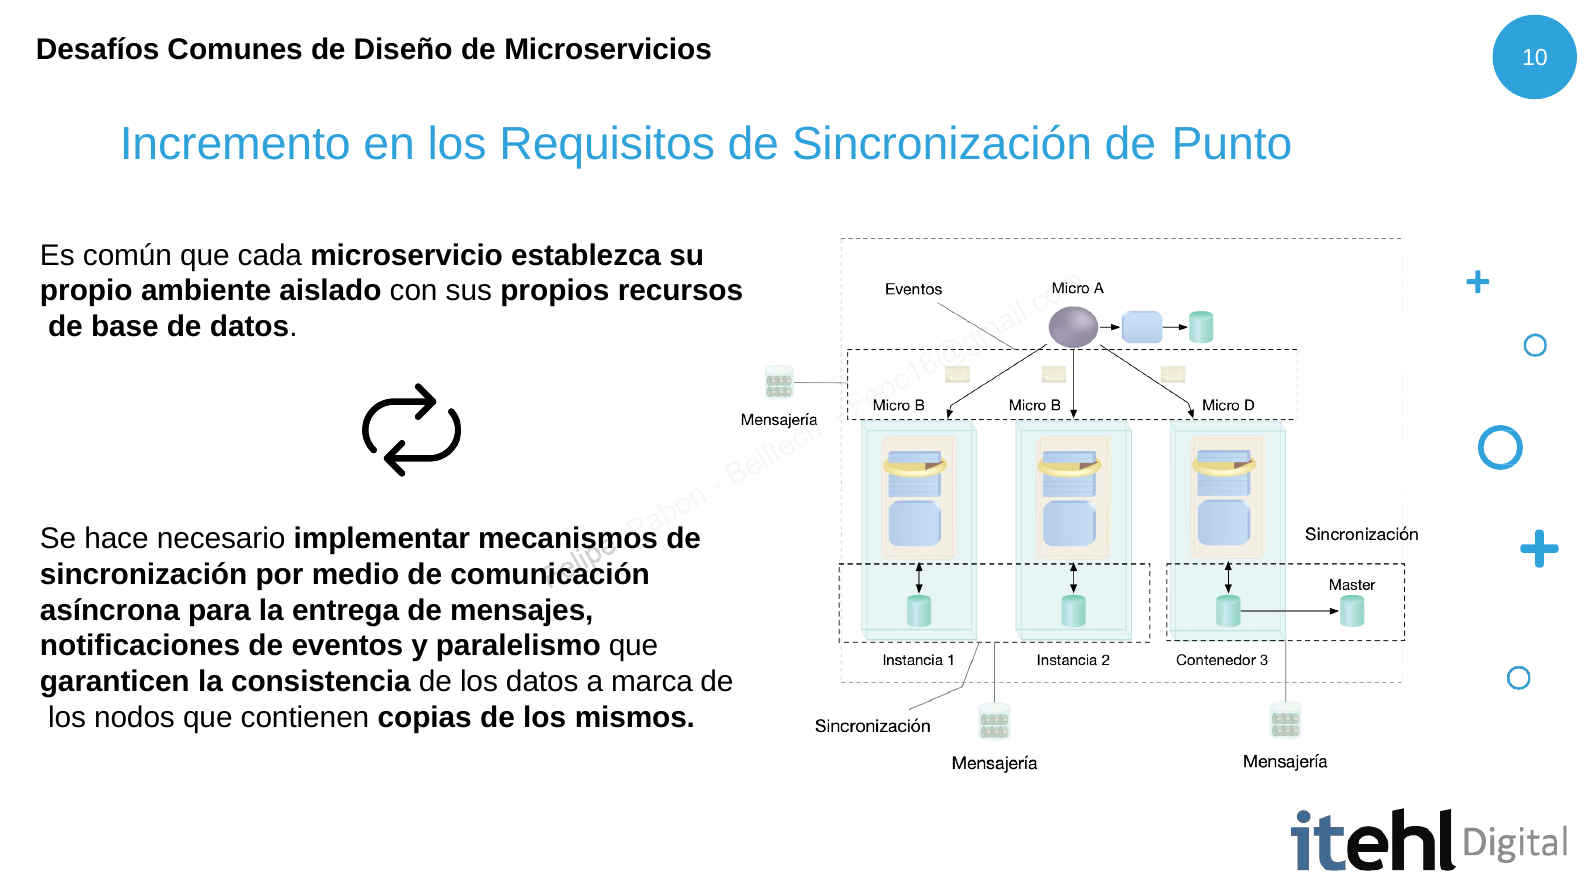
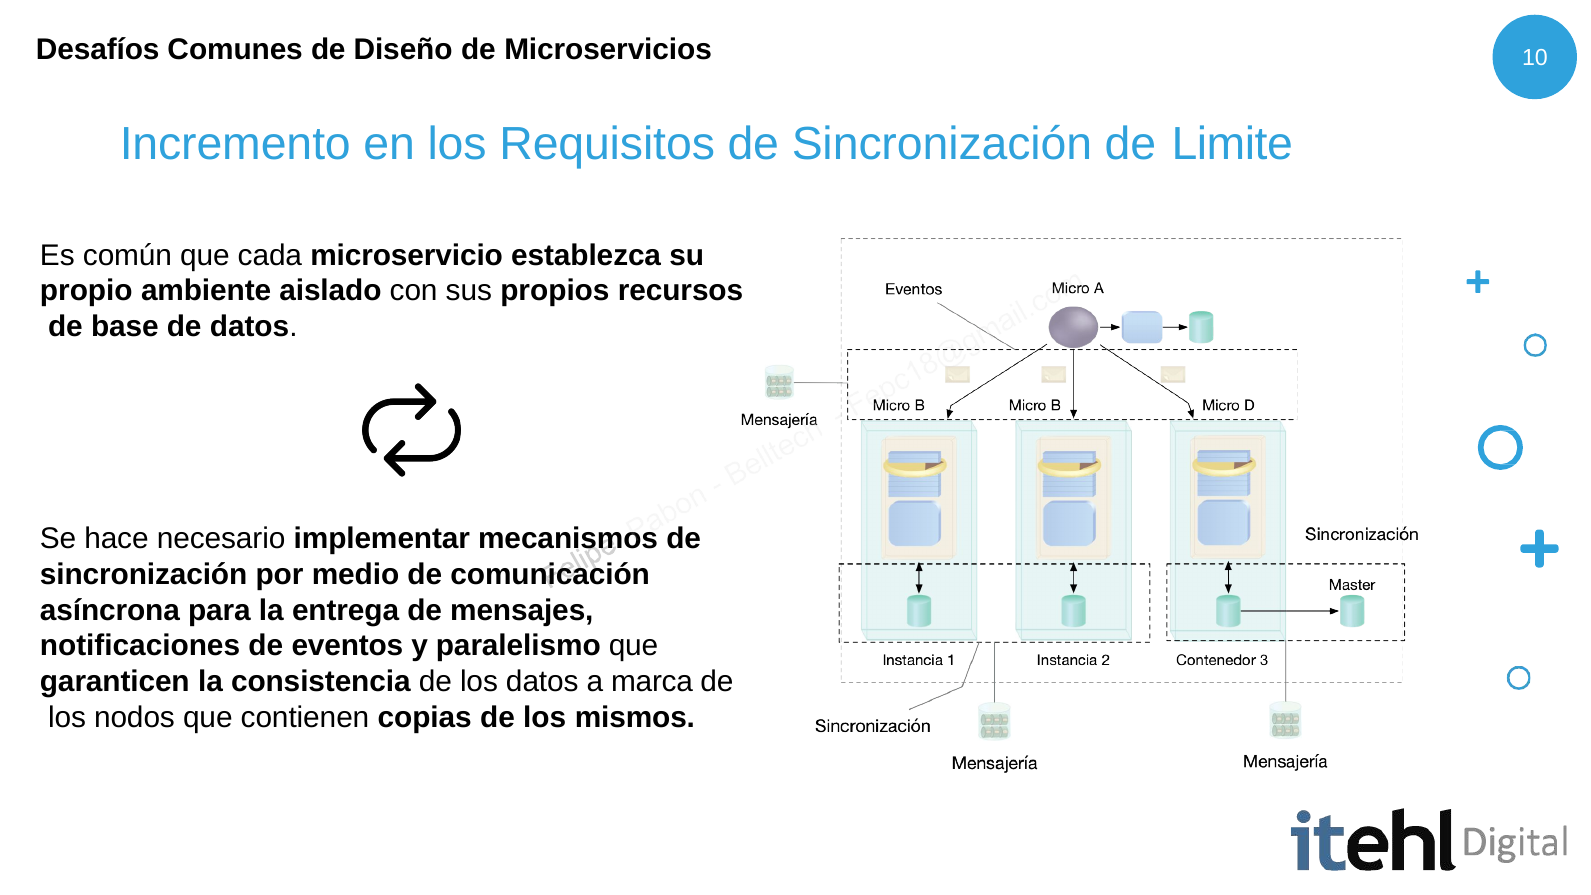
Punto: Punto -> Limite
